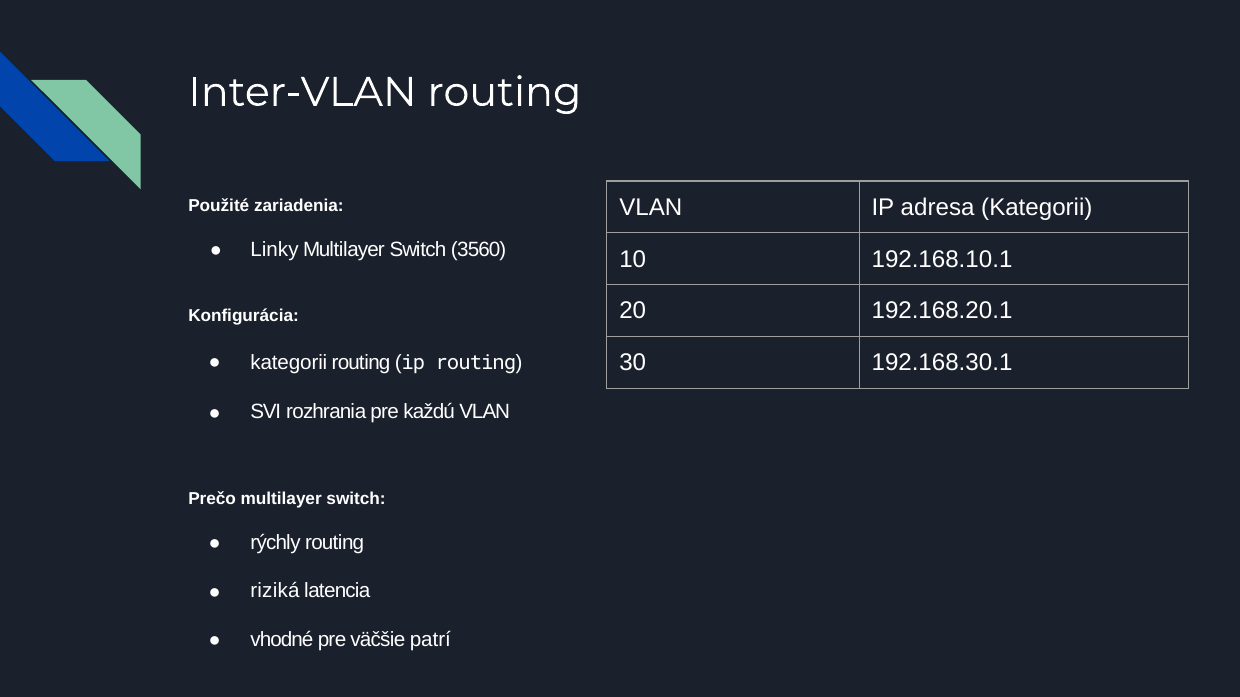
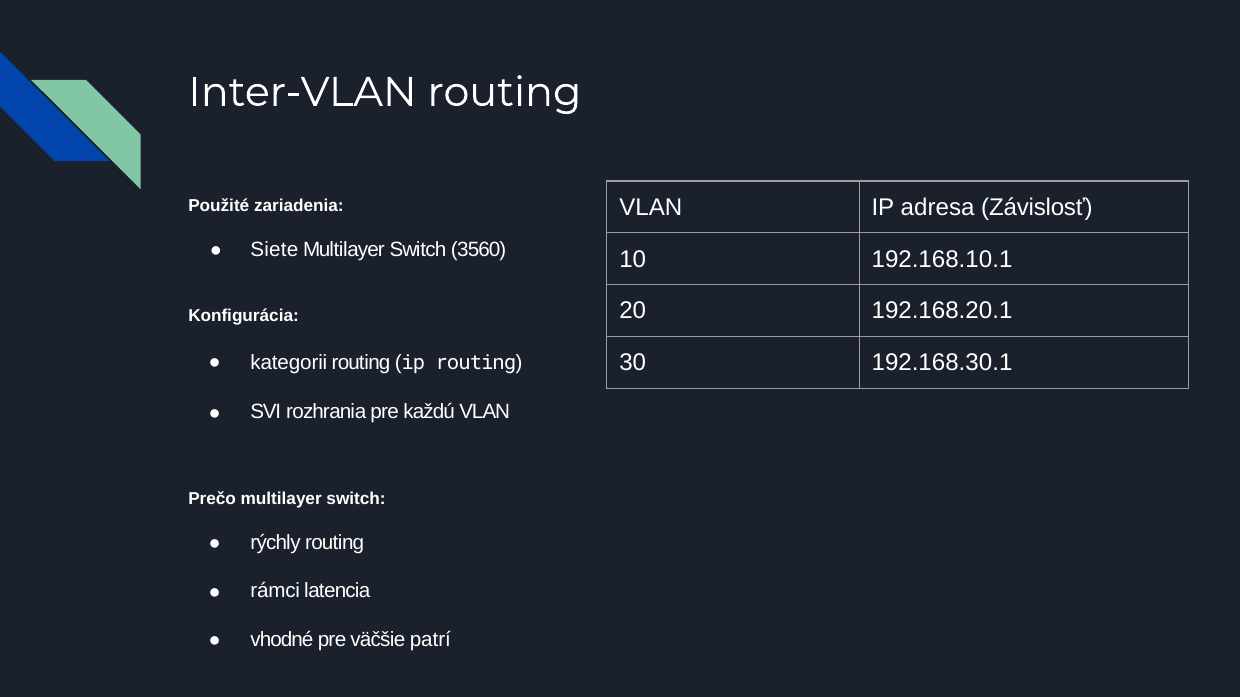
adresa Kategorii: Kategorii -> Závislosť
Linky: Linky -> Siete
riziká: riziká -> rámci
